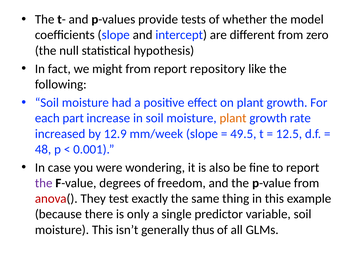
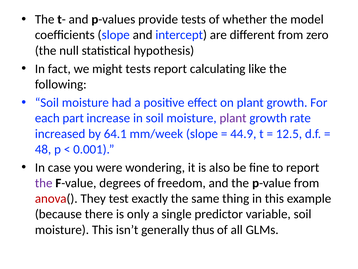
might from: from -> tests
repository: repository -> calculating
plant at (233, 118) colour: orange -> purple
12.9: 12.9 -> 64.1
49.5: 49.5 -> 44.9
